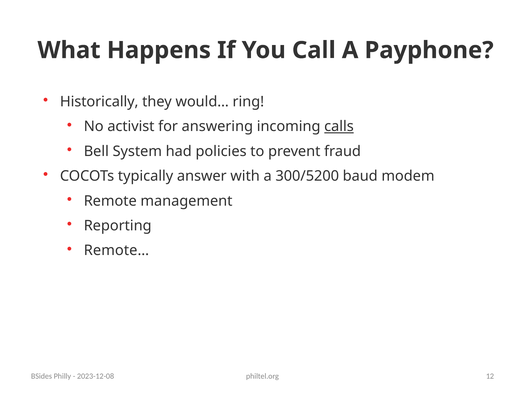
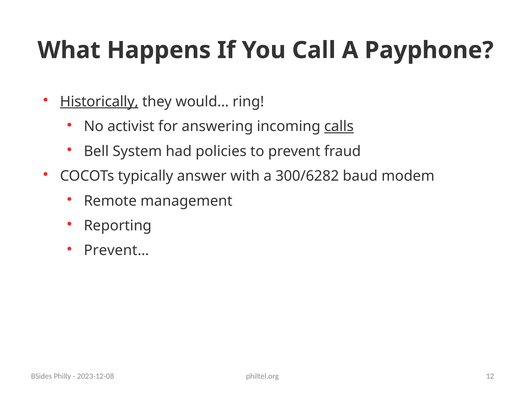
Historically underline: none -> present
300/5200: 300/5200 -> 300/6282
Remote…: Remote… -> Prevent…
